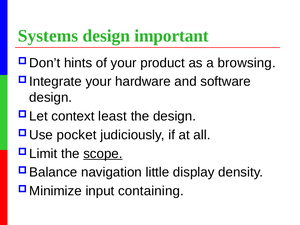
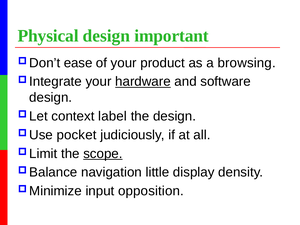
Systems: Systems -> Physical
hints: hints -> ease
hardware underline: none -> present
least: least -> label
containing: containing -> opposition
